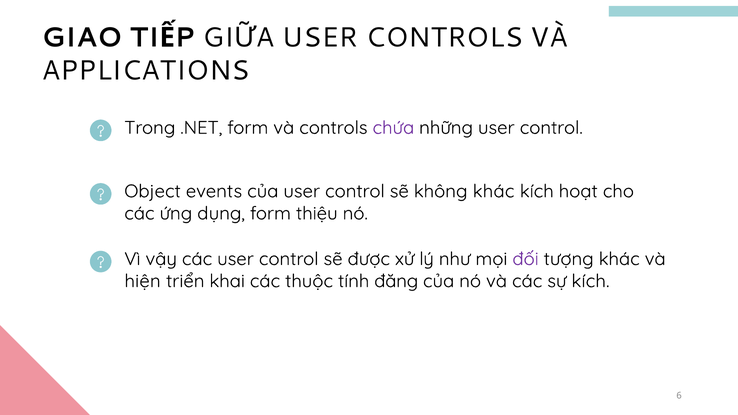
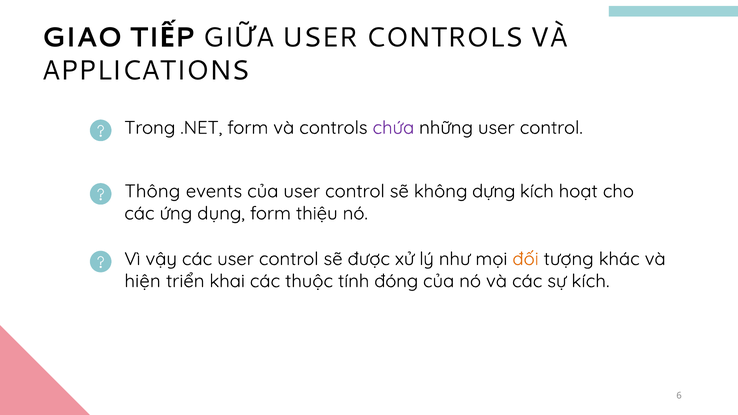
Object: Object -> Thông
không khác: khác -> dựng
đối colour: purple -> orange
đăng: đăng -> đóng
